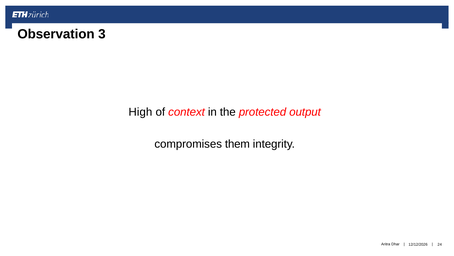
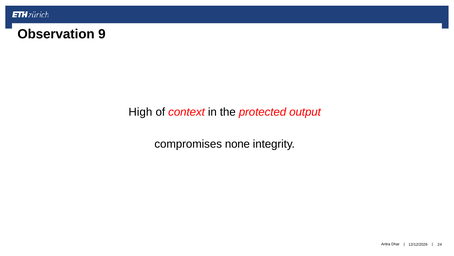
3: 3 -> 9
them: them -> none
